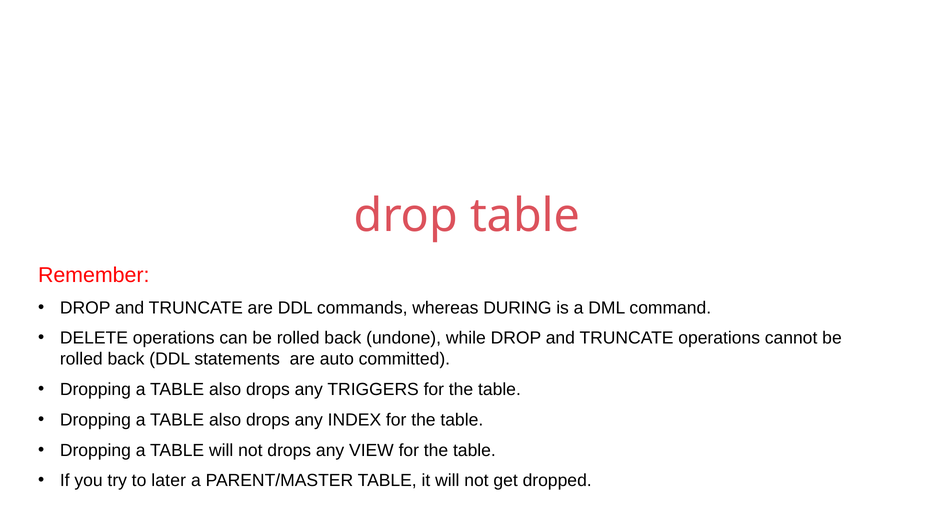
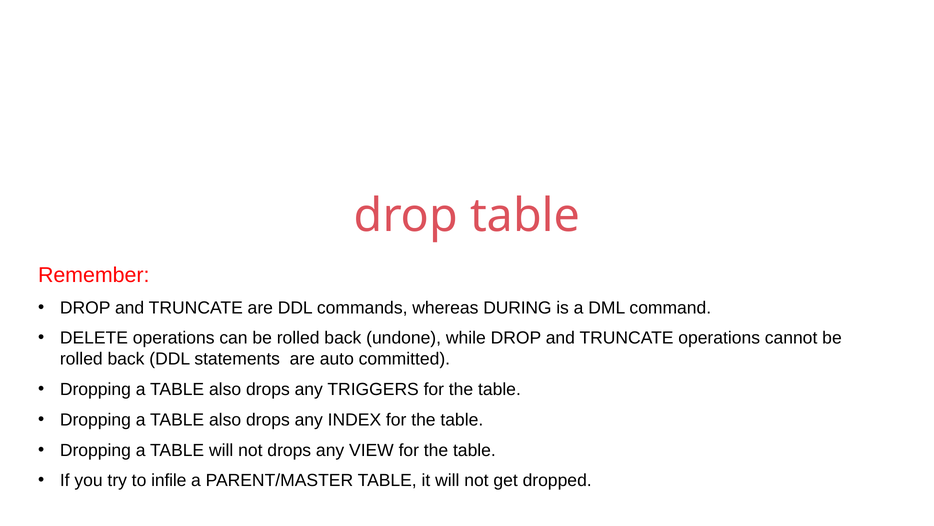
later: later -> infile
